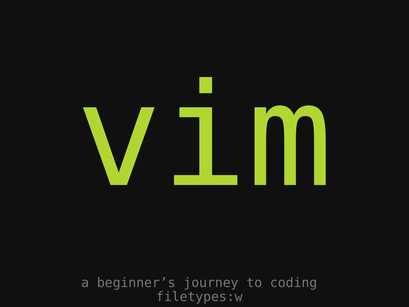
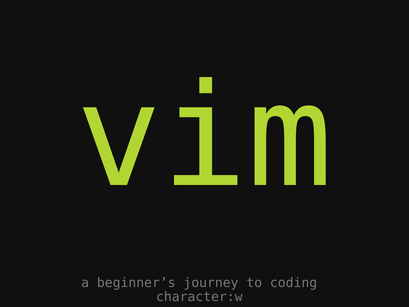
filetypes:w: filetypes:w -> character:w
